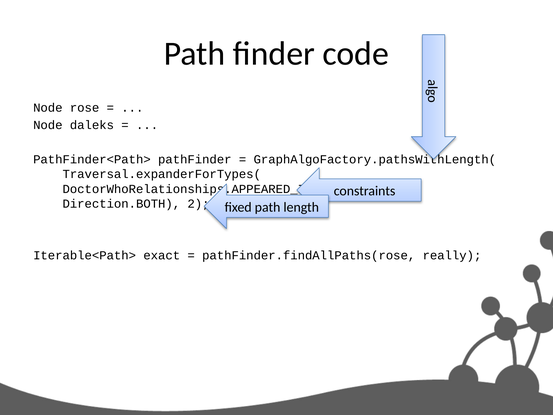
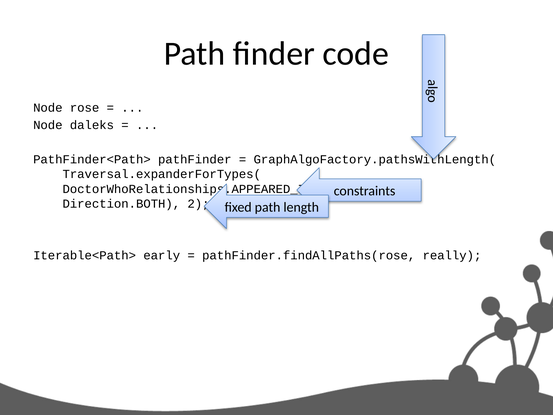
exact: exact -> early
